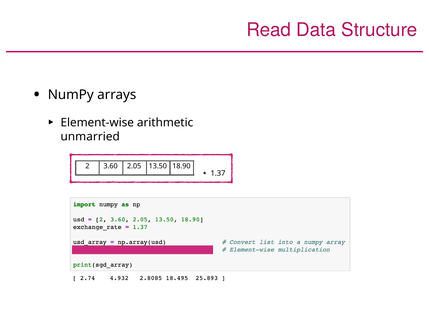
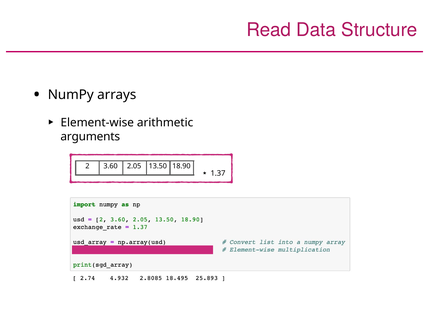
unmarried: unmarried -> arguments
